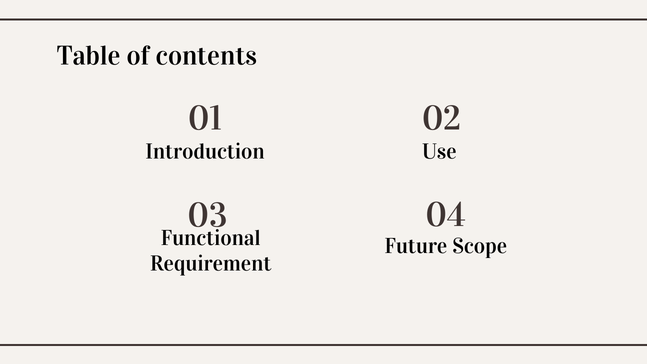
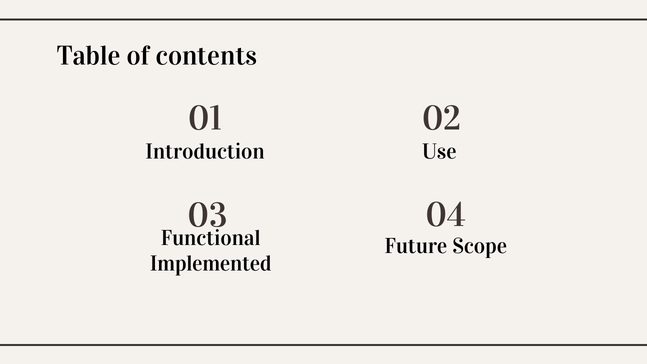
Requirement: Requirement -> Implemented
